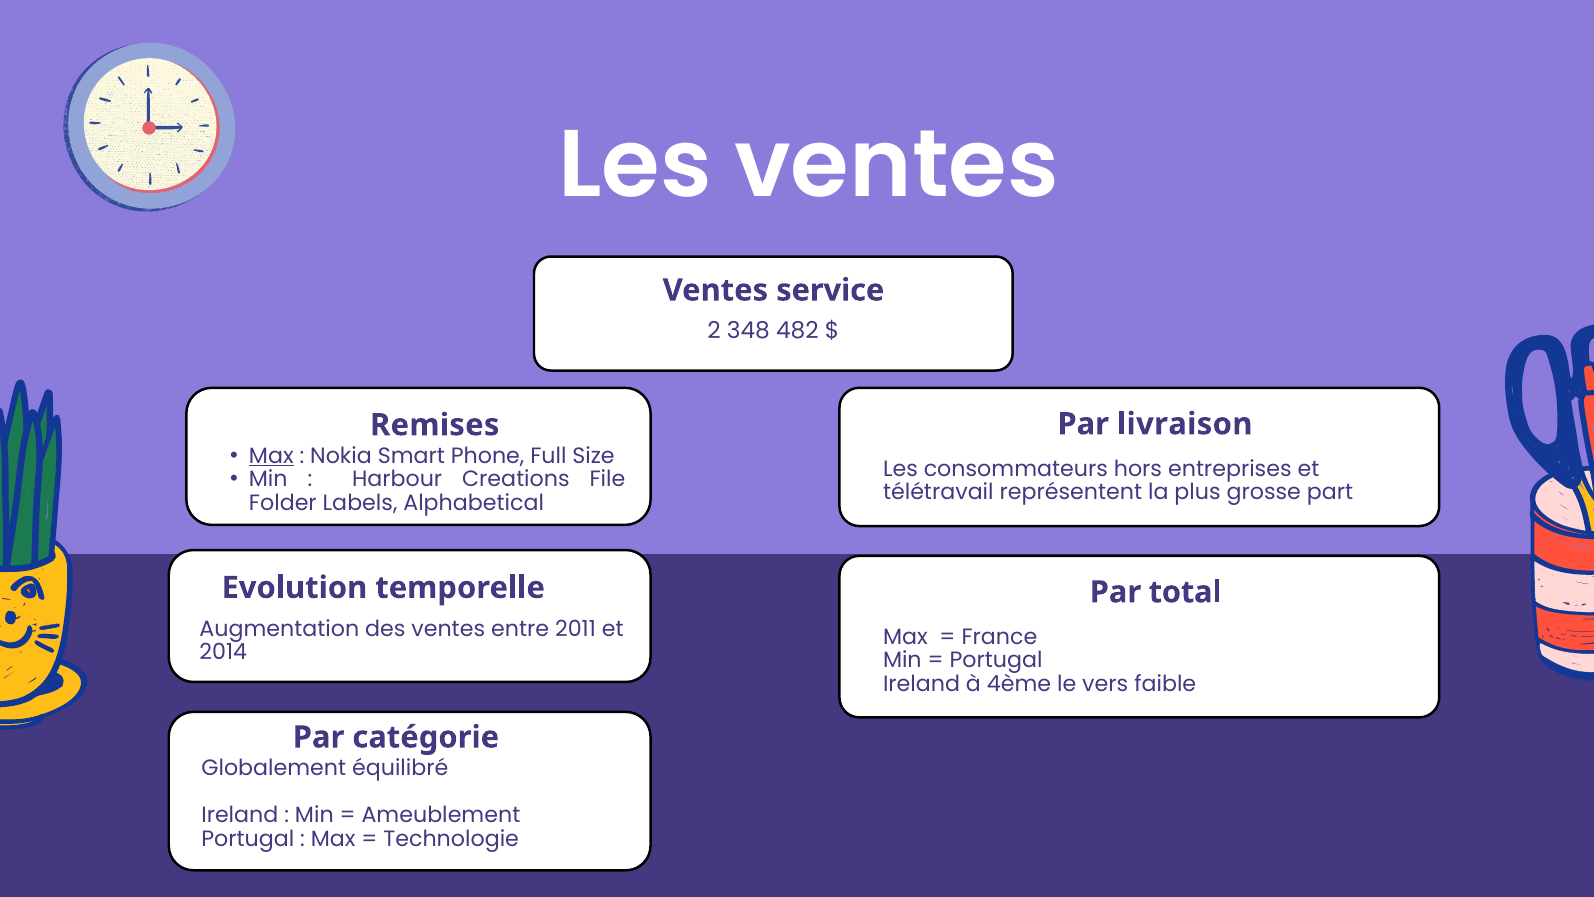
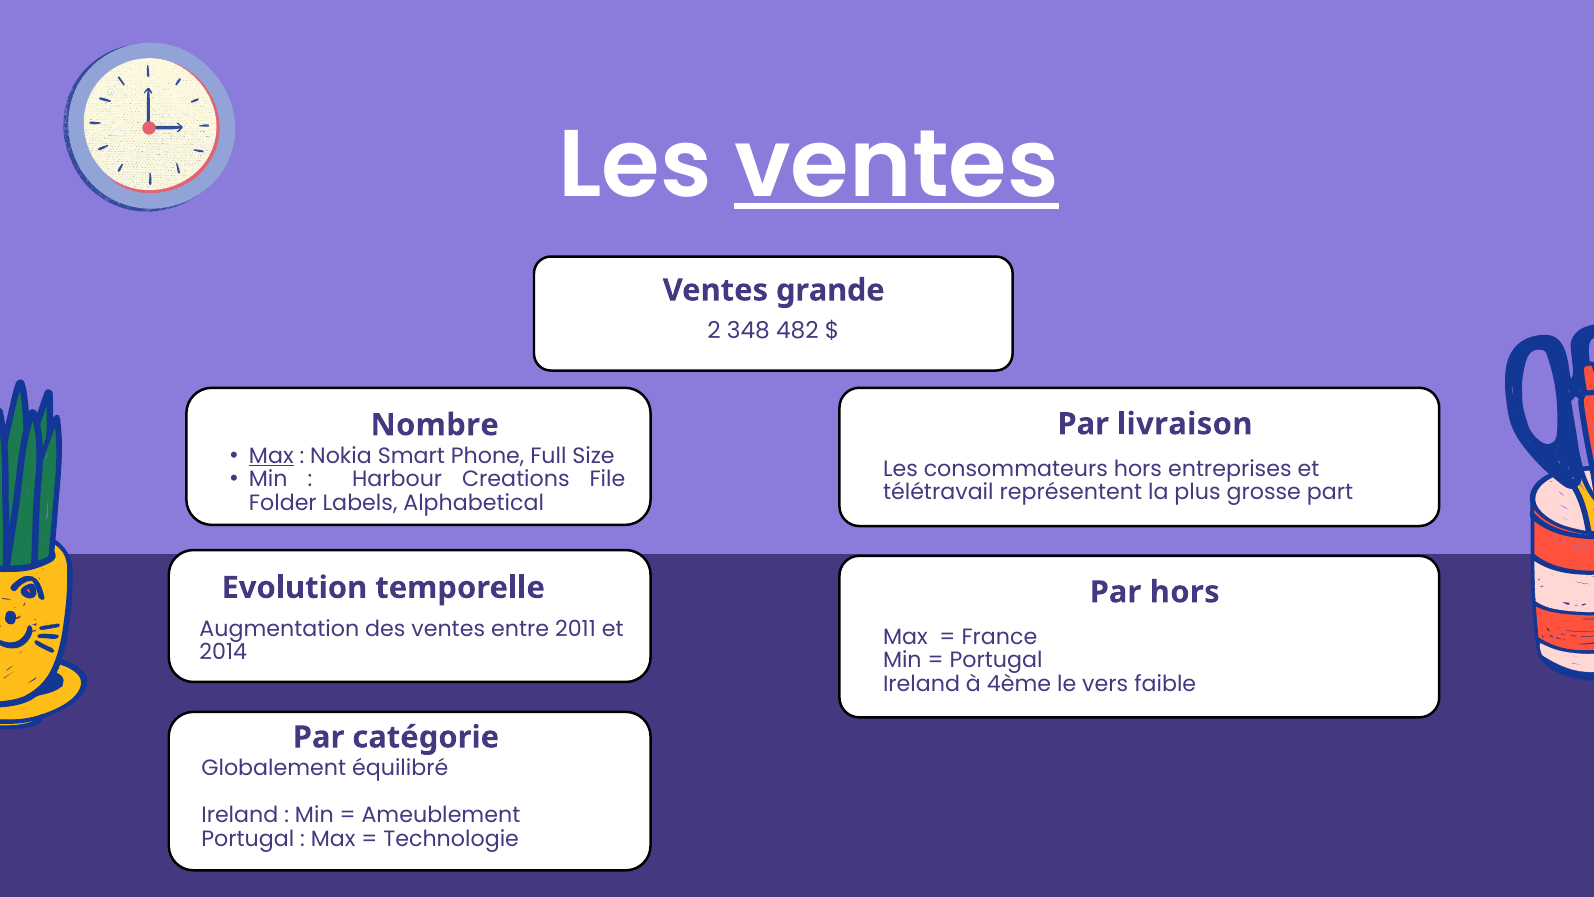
ventes at (897, 165) underline: none -> present
service: service -> grande
Remises: Remises -> Nombre
Par total: total -> hors
